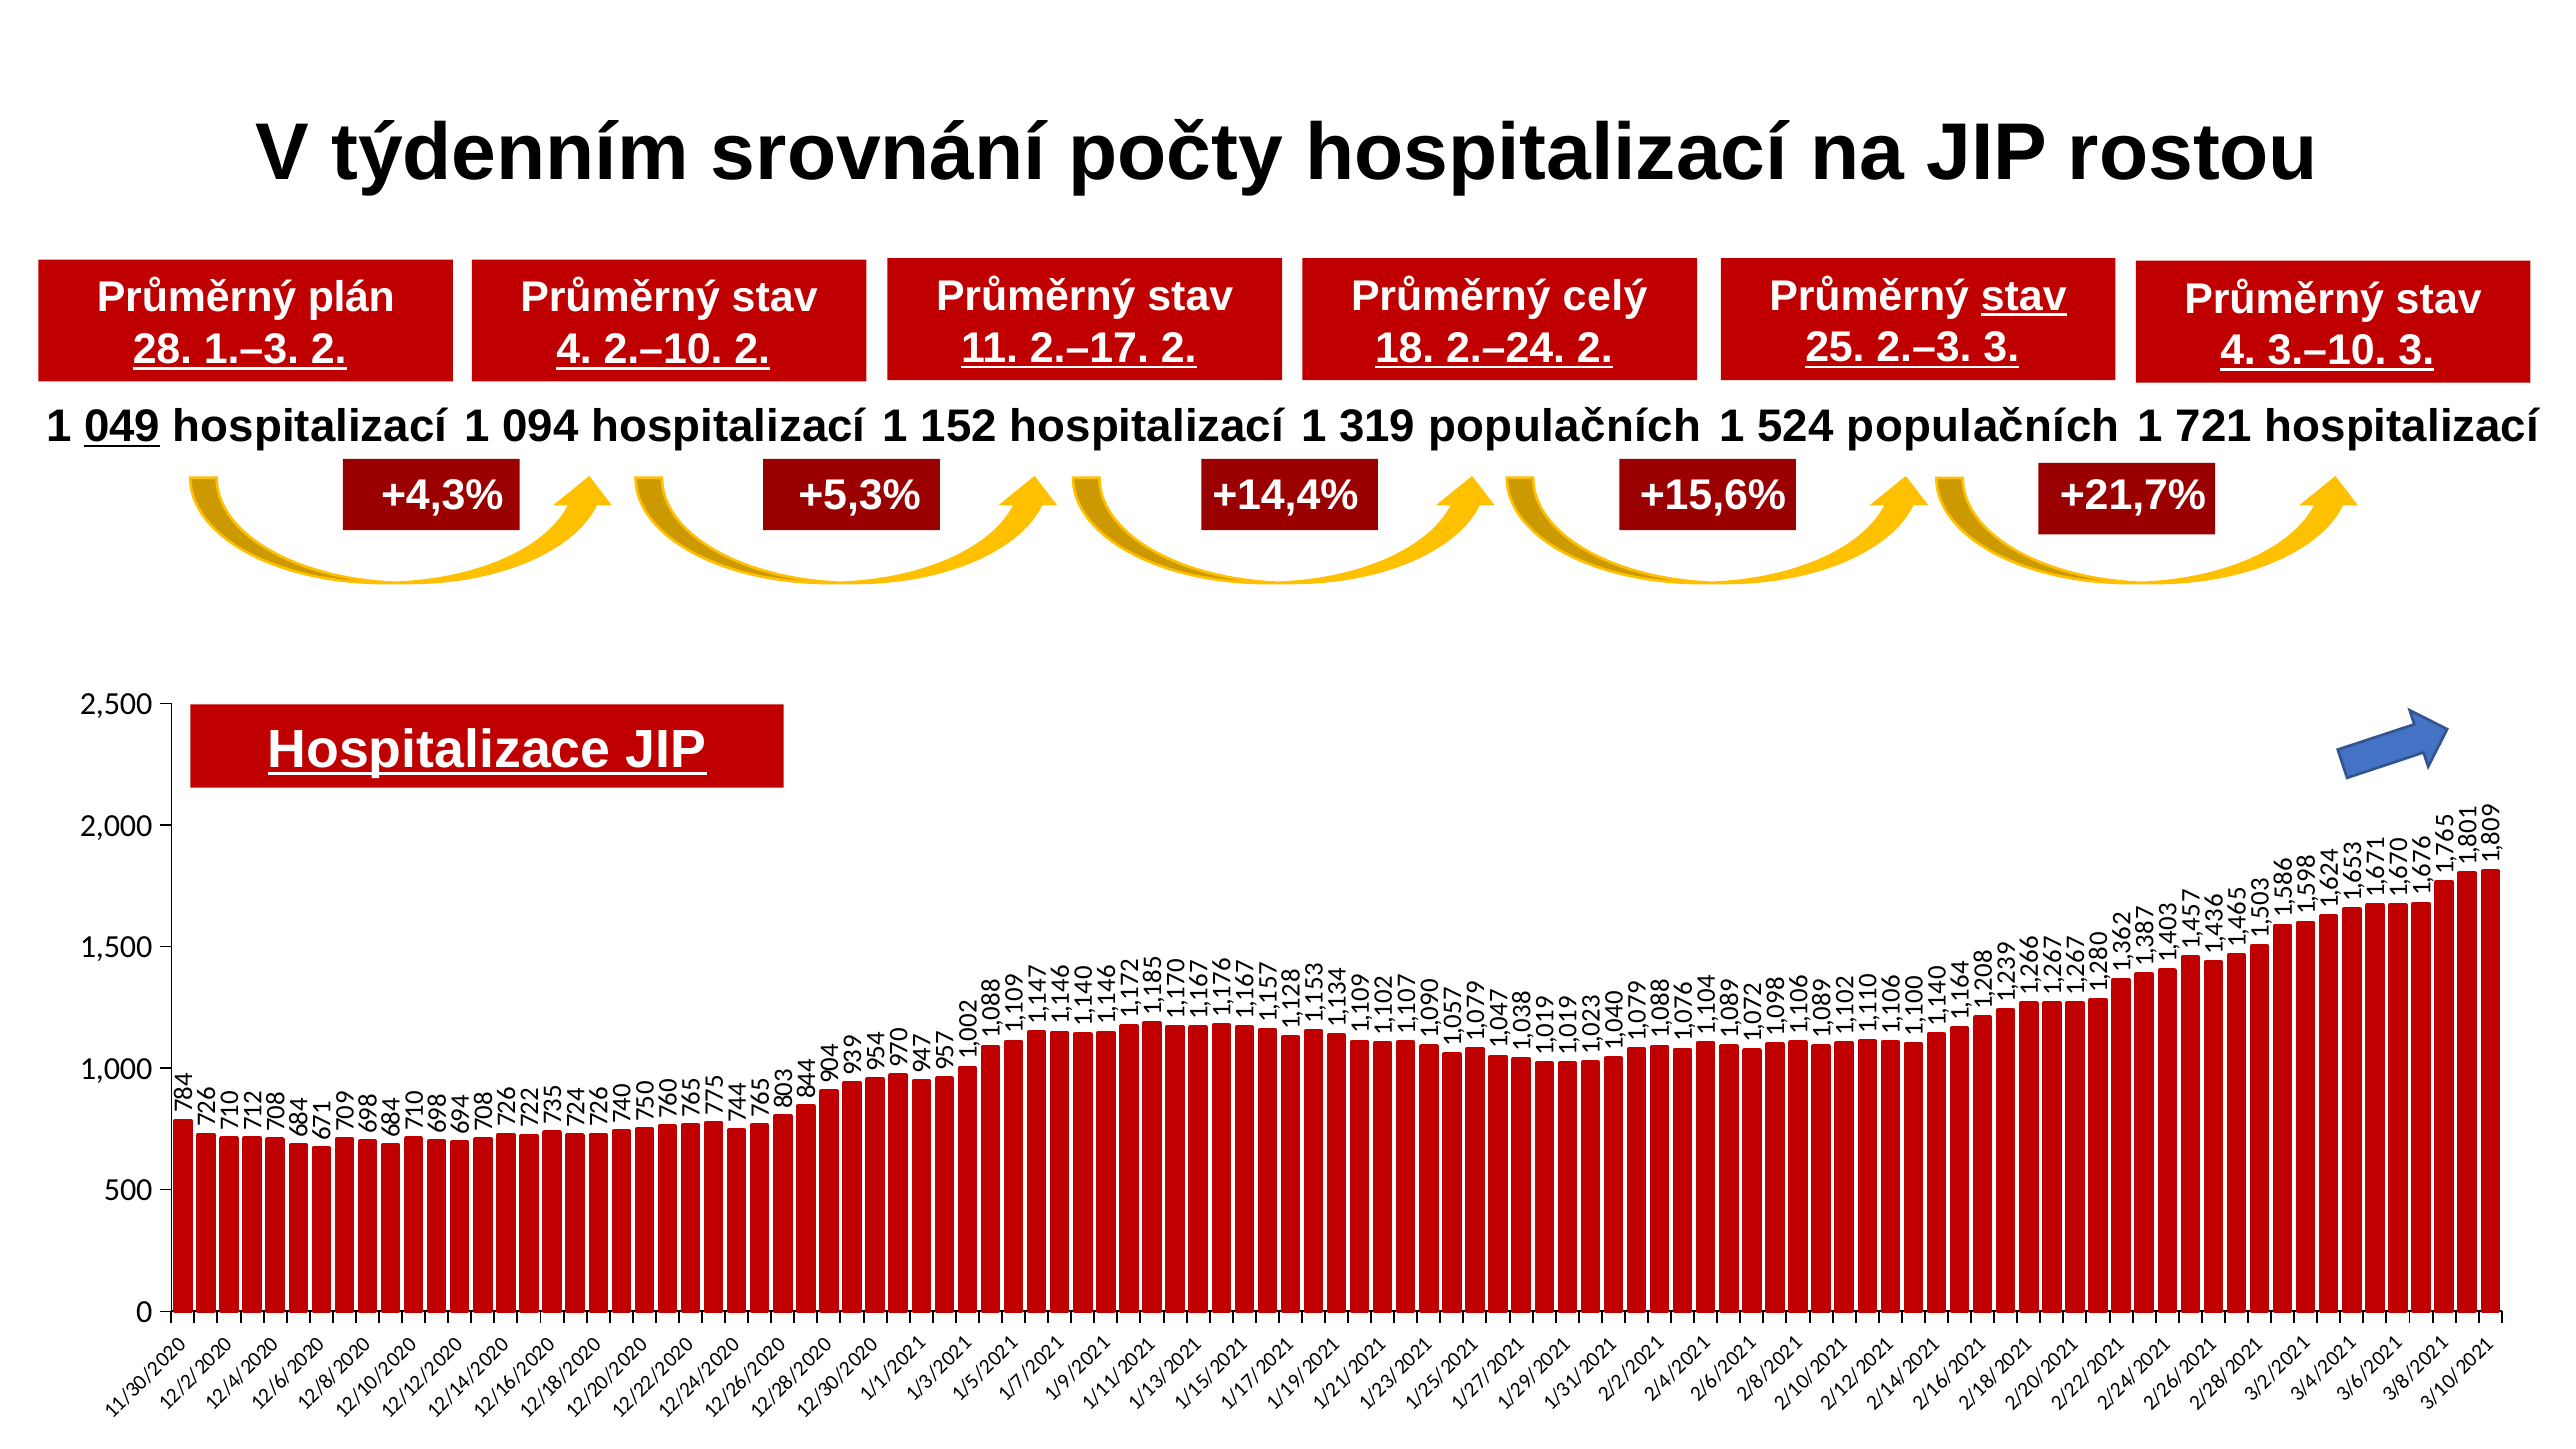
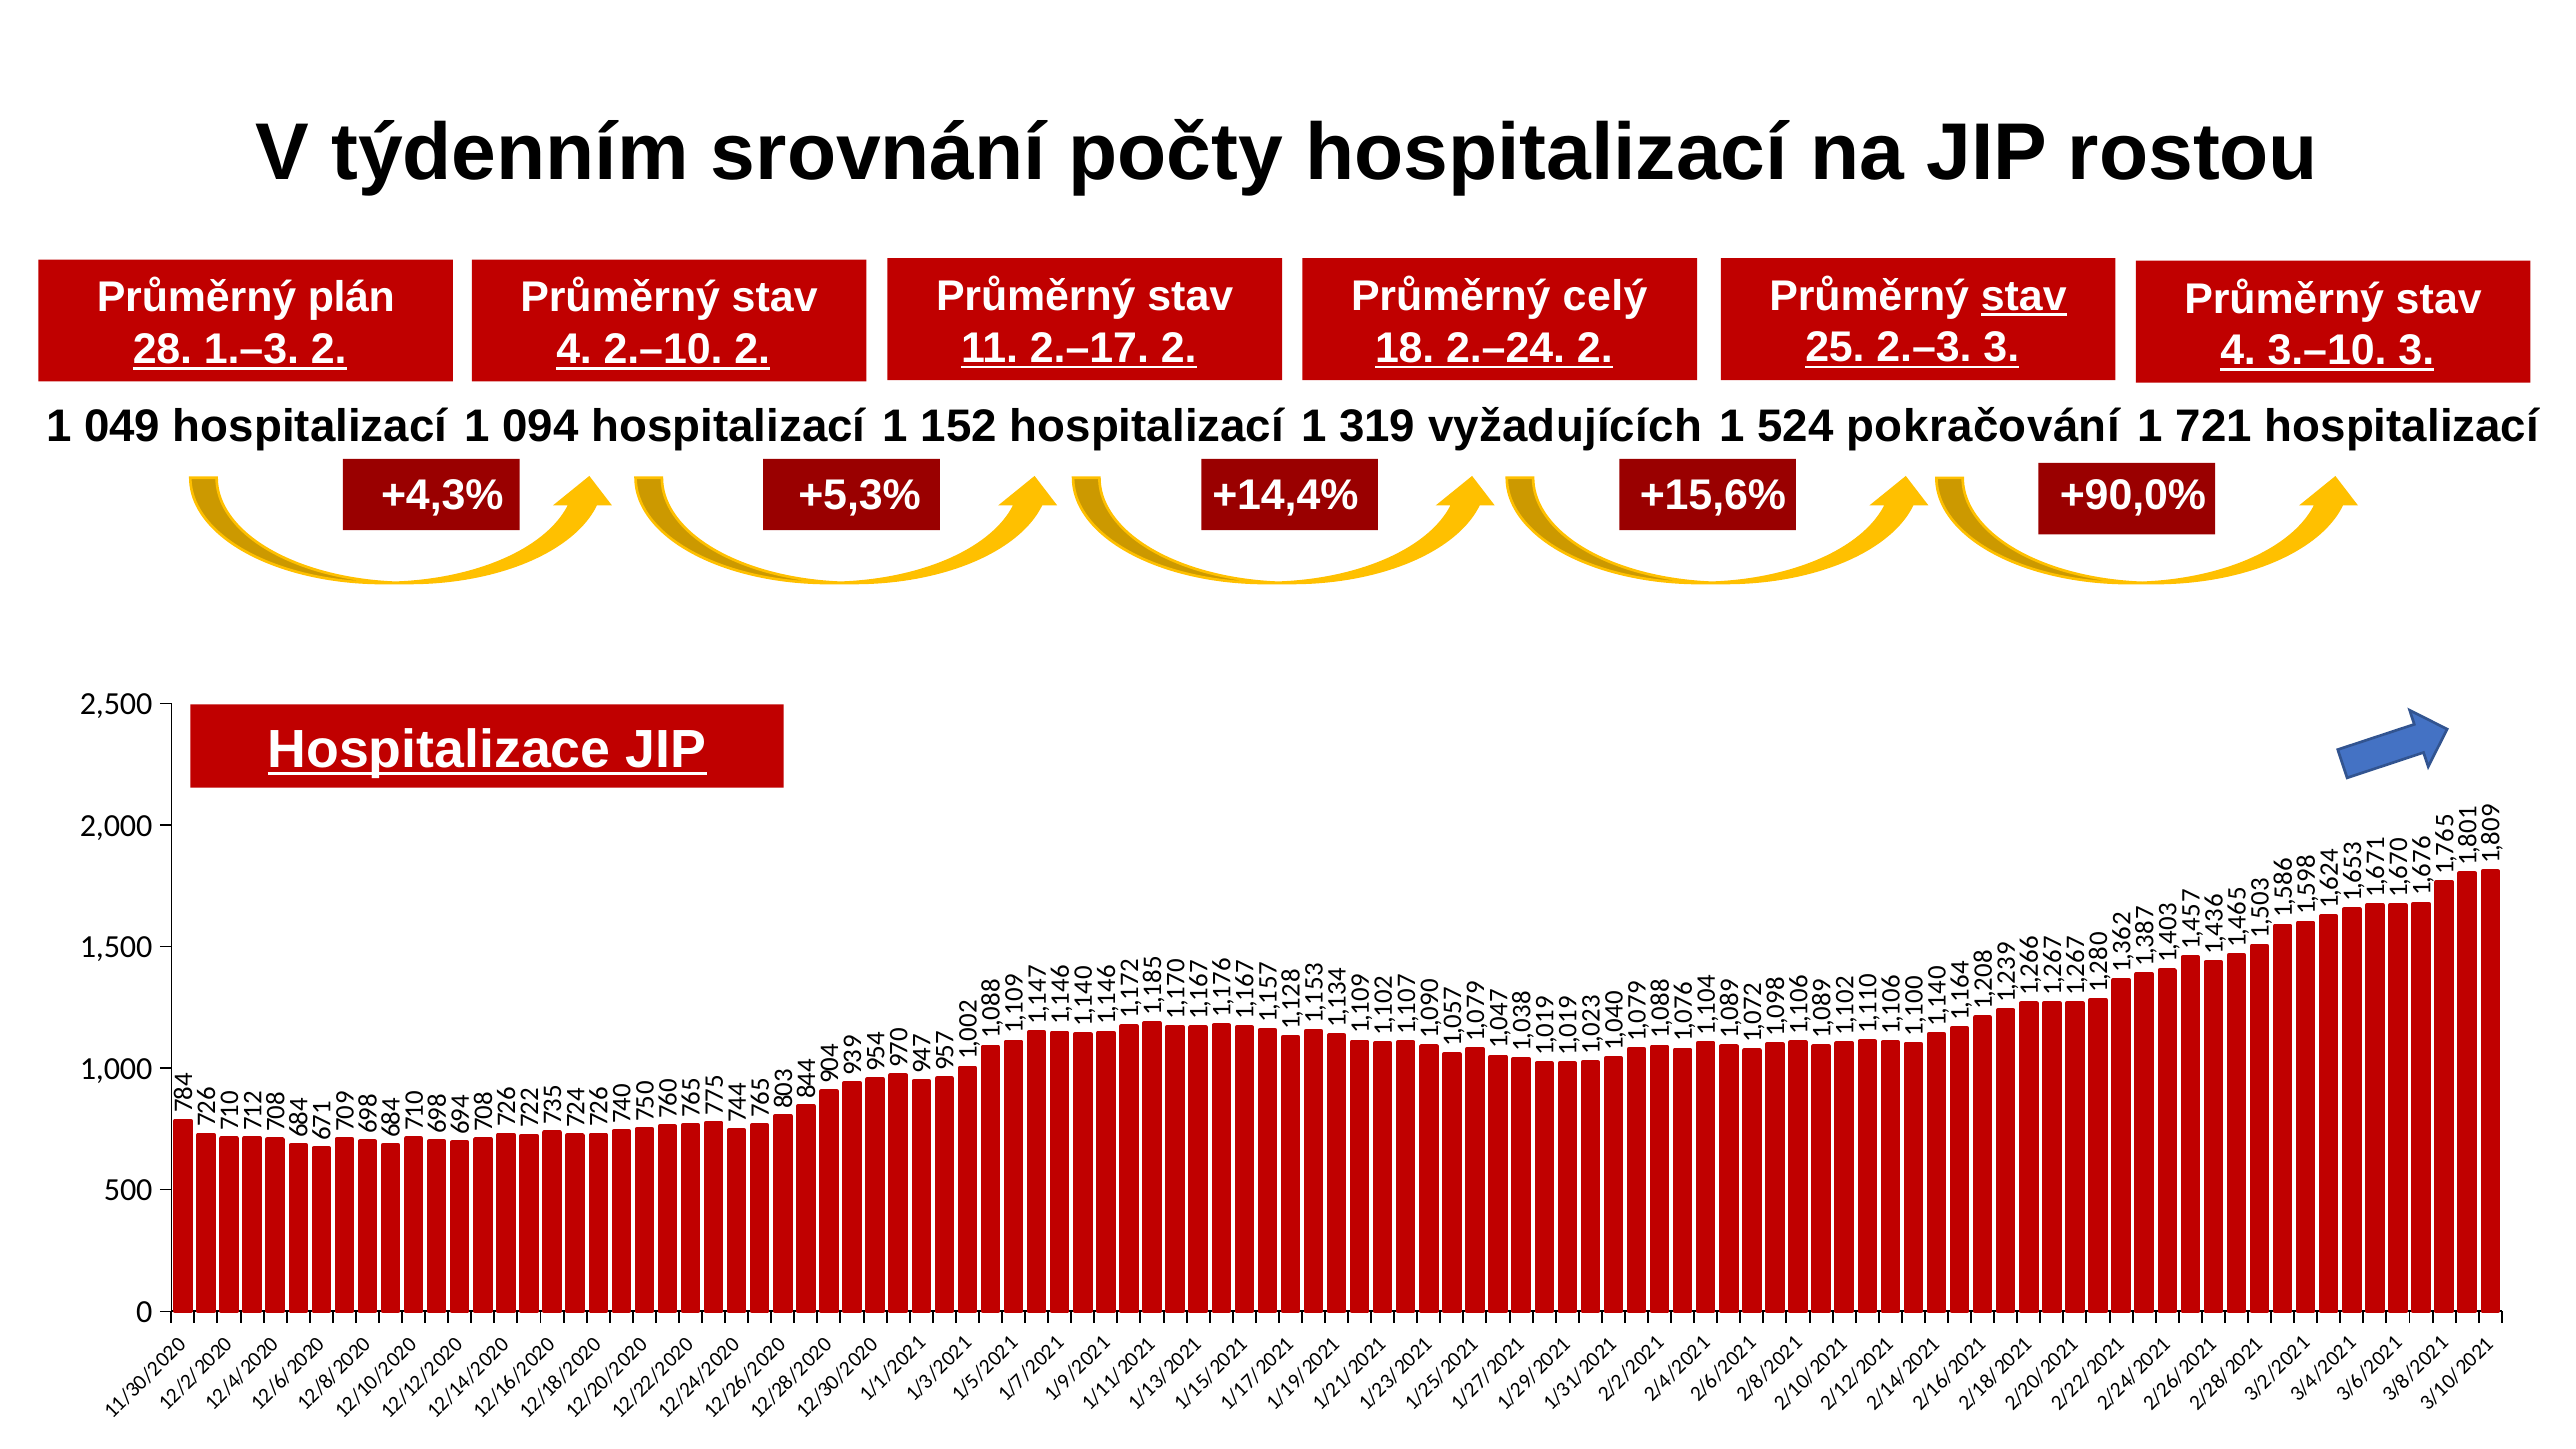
049 underline: present -> none
319 populačních: populačních -> vyžadujících
524 populačních: populačních -> pokračování
+21,7%: +21,7% -> +90,0%
